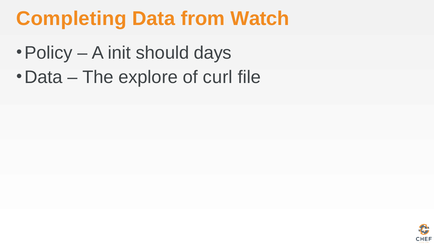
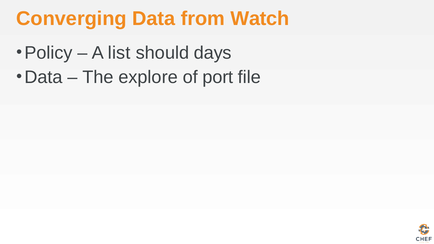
Completing: Completing -> Converging
init: init -> list
curl: curl -> port
